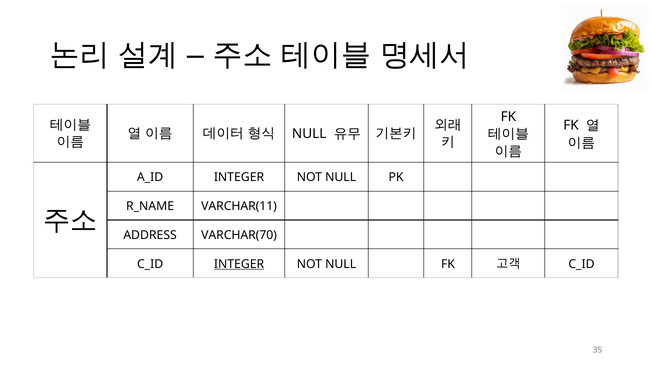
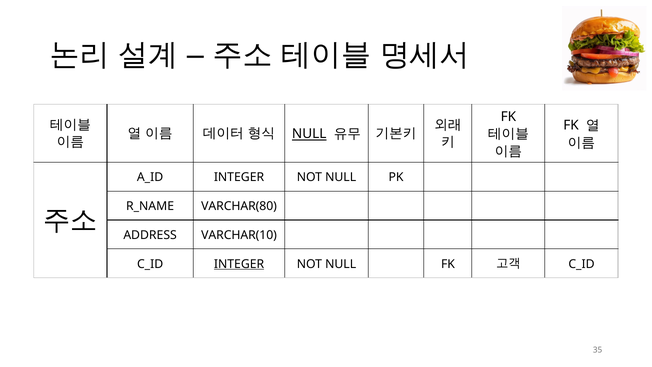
NULL at (309, 134) underline: none -> present
VARCHAR(11: VARCHAR(11 -> VARCHAR(80
VARCHAR(70: VARCHAR(70 -> VARCHAR(10
